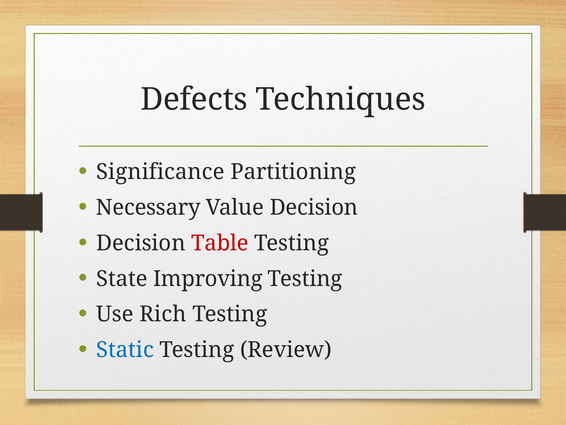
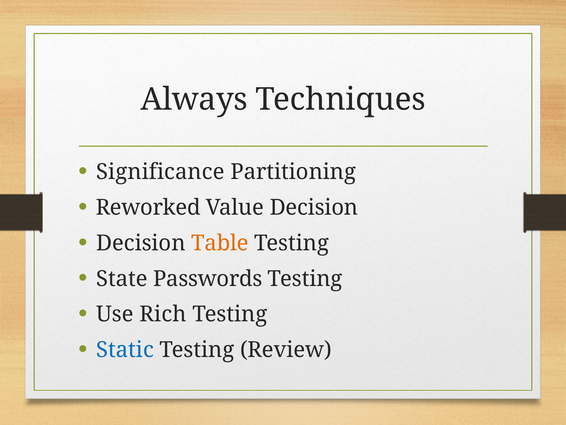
Defects: Defects -> Always
Necessary: Necessary -> Reworked
Table colour: red -> orange
Improving: Improving -> Passwords
